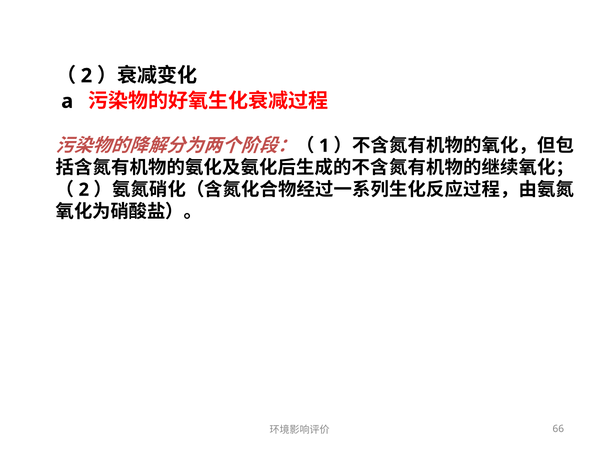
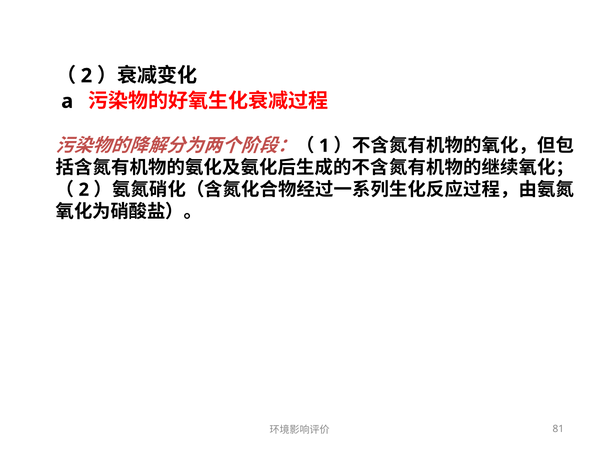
66: 66 -> 81
